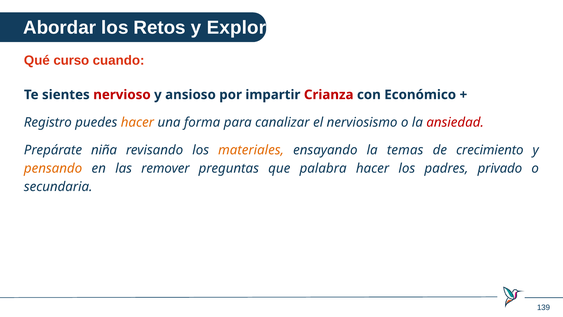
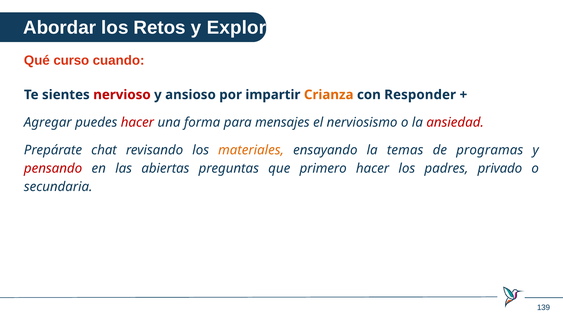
Crianza colour: red -> orange
Económico: Económico -> Responder
Registro: Registro -> Agregar
hacer at (137, 122) colour: orange -> red
canalizar: canalizar -> mensajes
niña: niña -> chat
crecimiento: crecimiento -> programas
pensando colour: orange -> red
remover: remover -> abiertas
palabra: palabra -> primero
